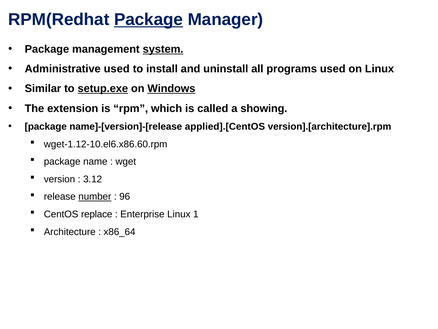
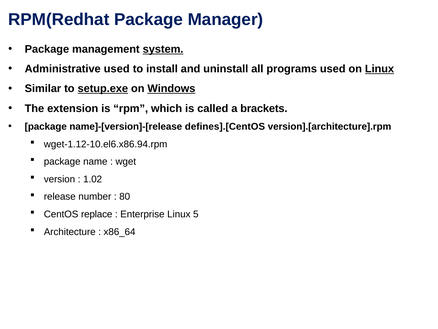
Package at (149, 19) underline: present -> none
Linux at (380, 69) underline: none -> present
showing: showing -> brackets
applied].[CentOS: applied].[CentOS -> defines].[CentOS
wget-1.12-10.el6.x86.60.rpm: wget-1.12-10.el6.x86.60.rpm -> wget-1.12-10.el6.x86.94.rpm
3.12: 3.12 -> 1.02
number underline: present -> none
96: 96 -> 80
1: 1 -> 5
